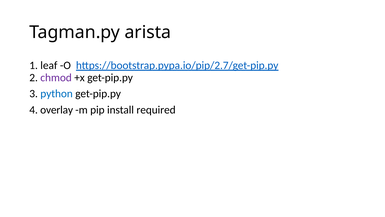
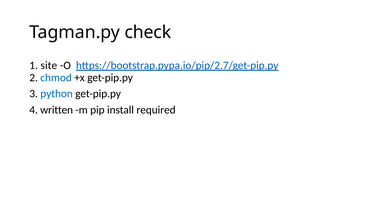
arista: arista -> check
leaf: leaf -> site
chmod colour: purple -> blue
overlay: overlay -> written
